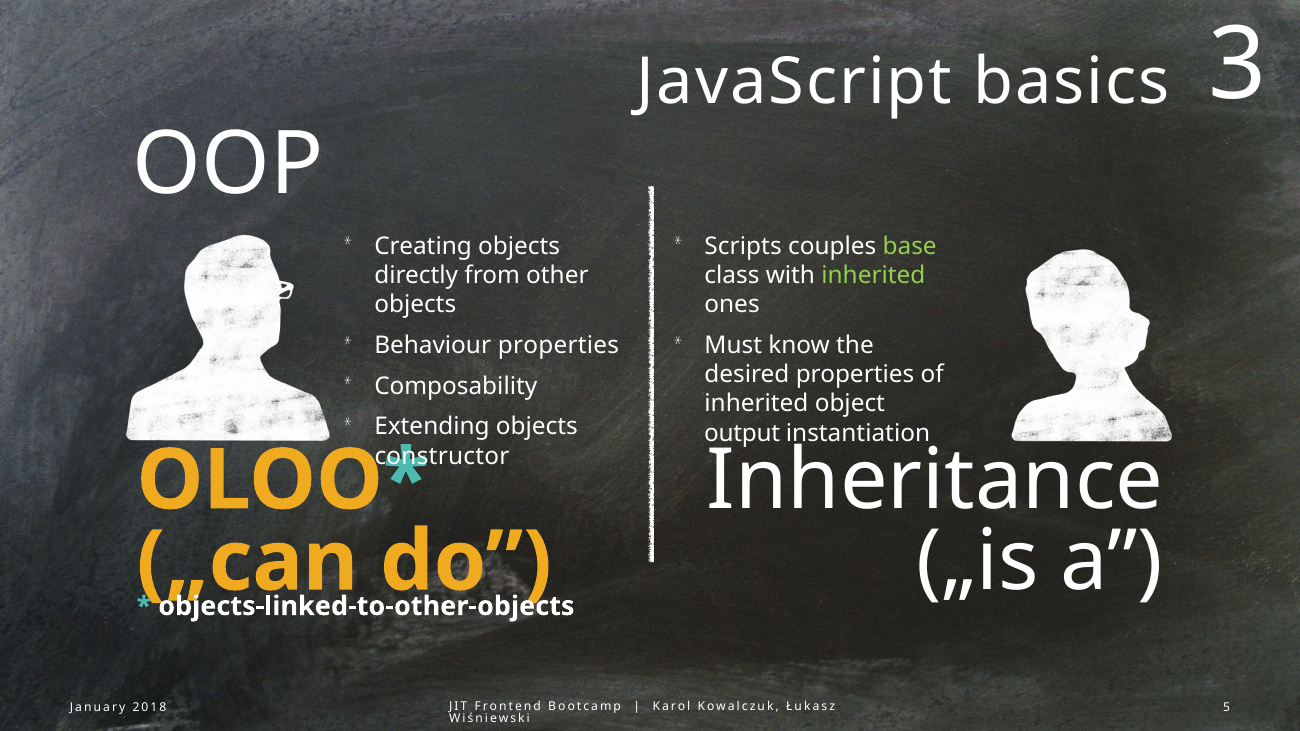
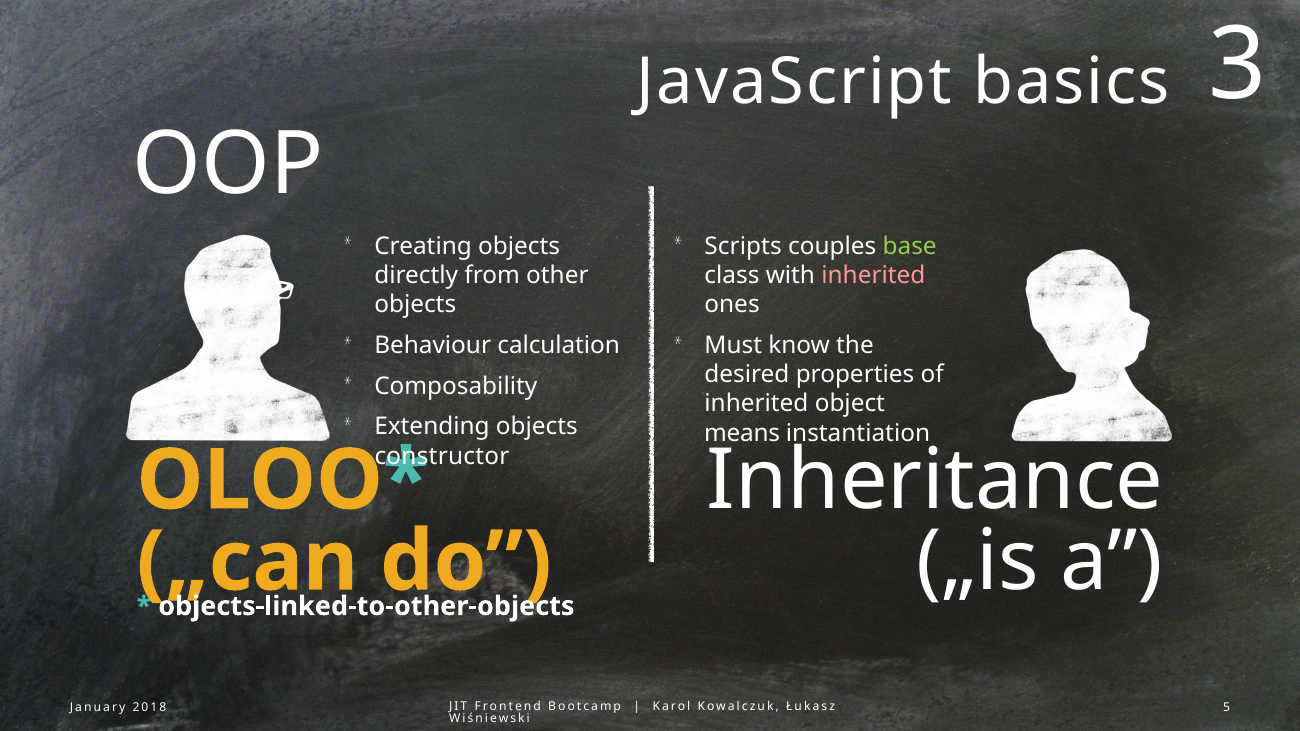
inherited at (873, 275) colour: light green -> pink
Behaviour properties: properties -> calculation
output: output -> means
